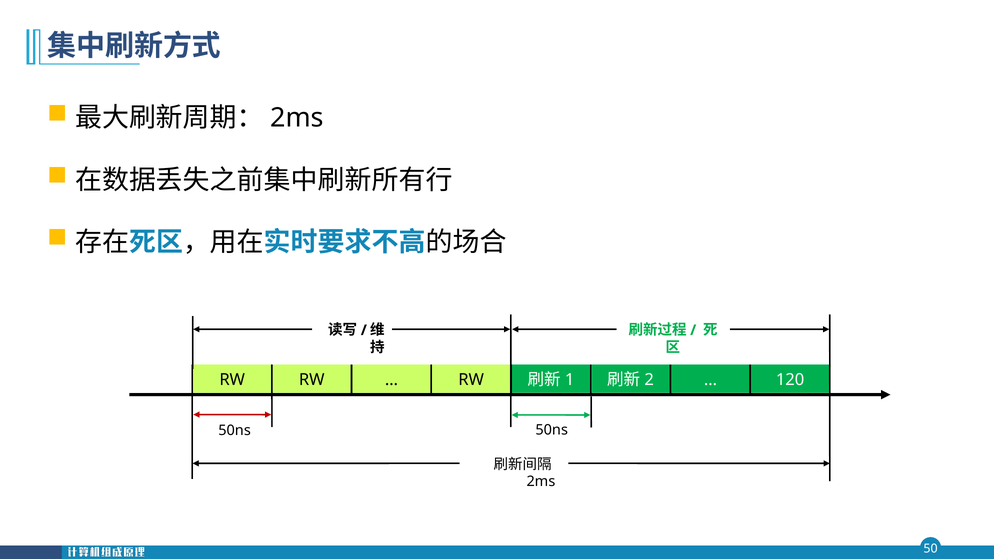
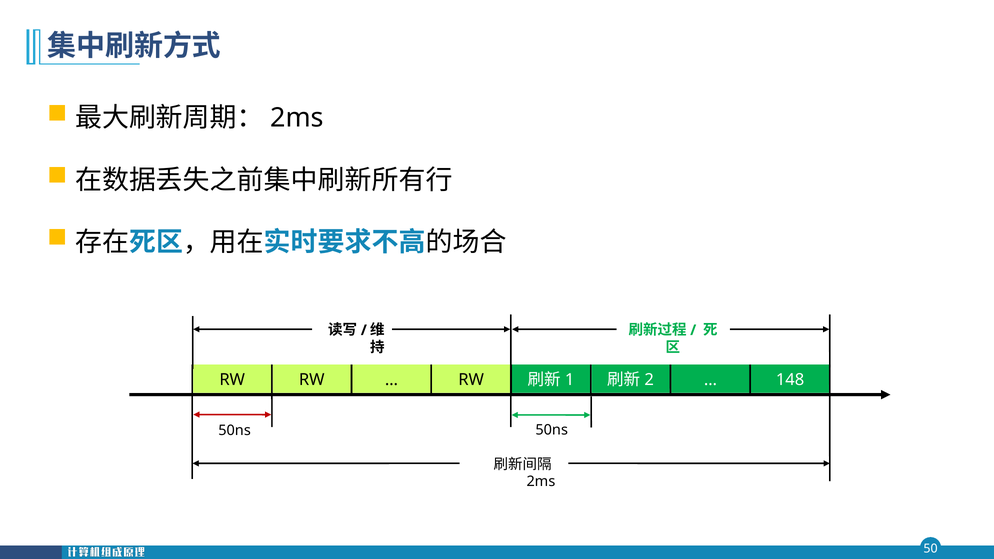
120: 120 -> 148
